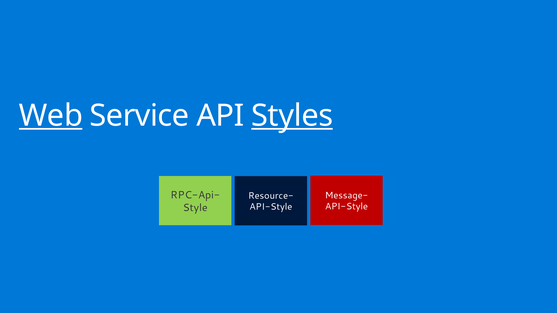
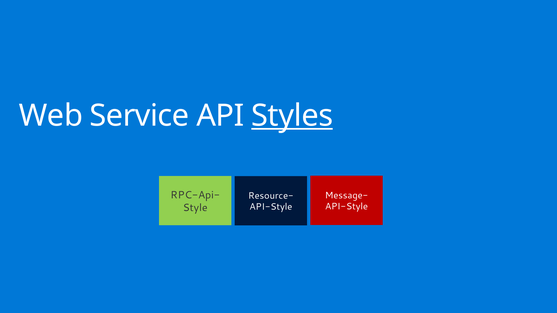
Web underline: present -> none
